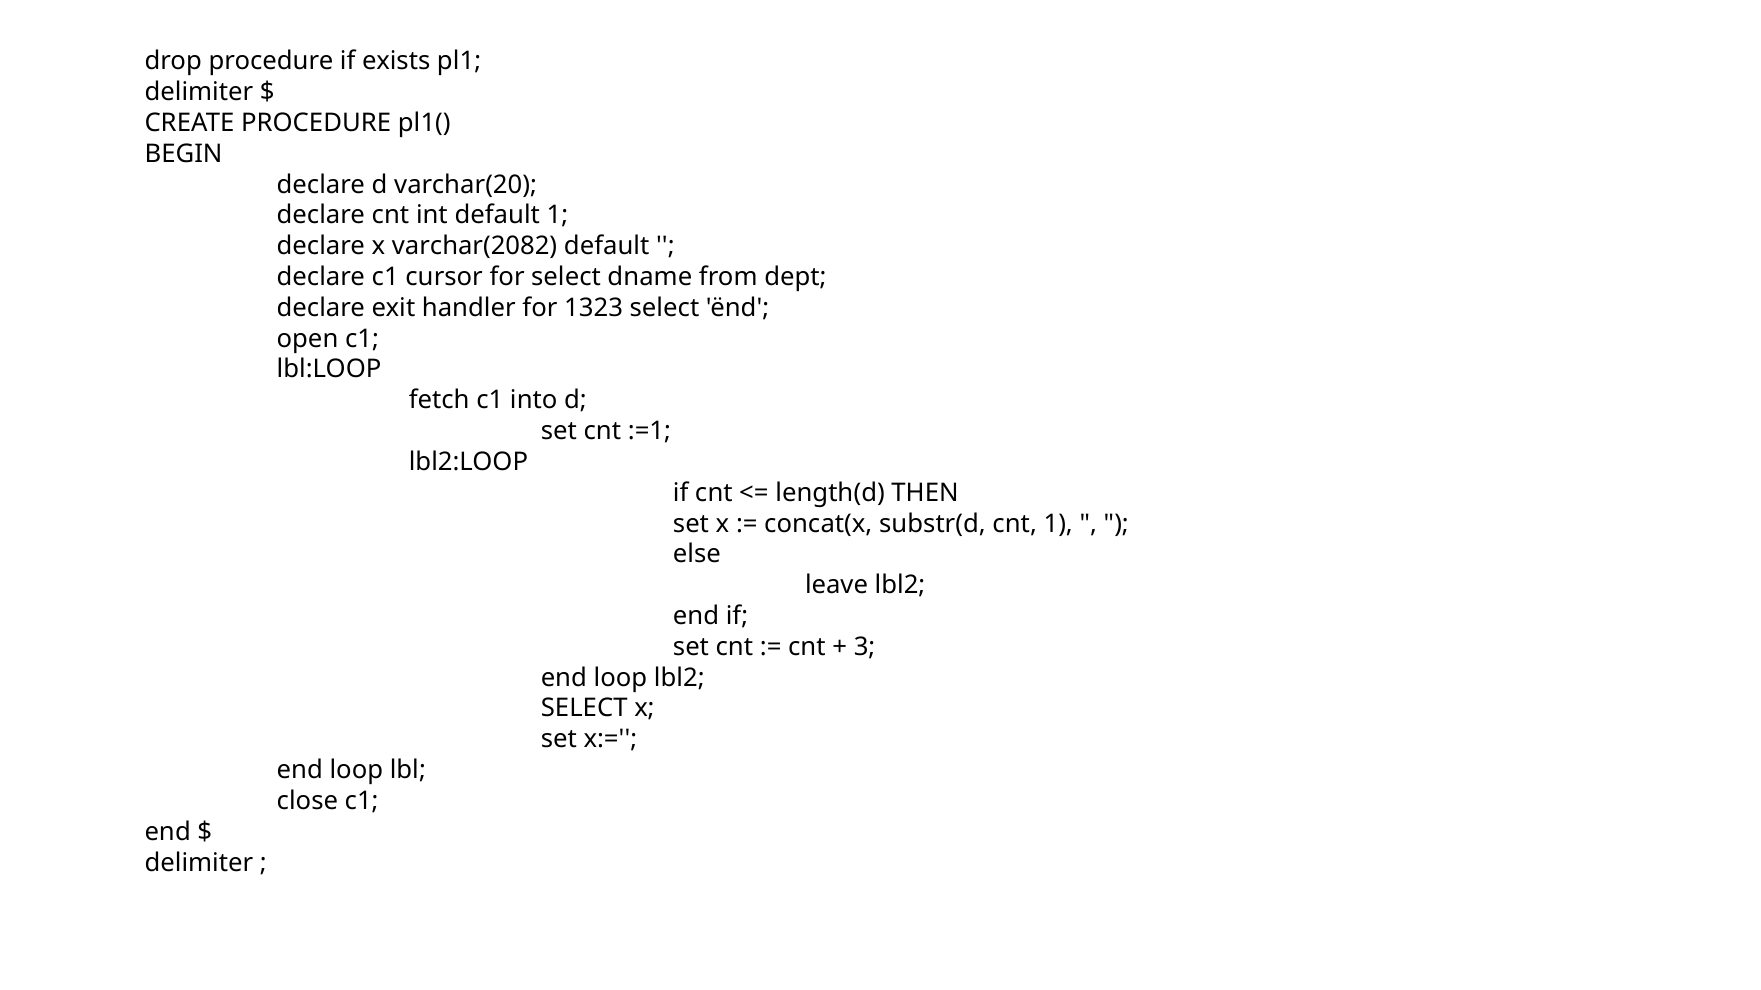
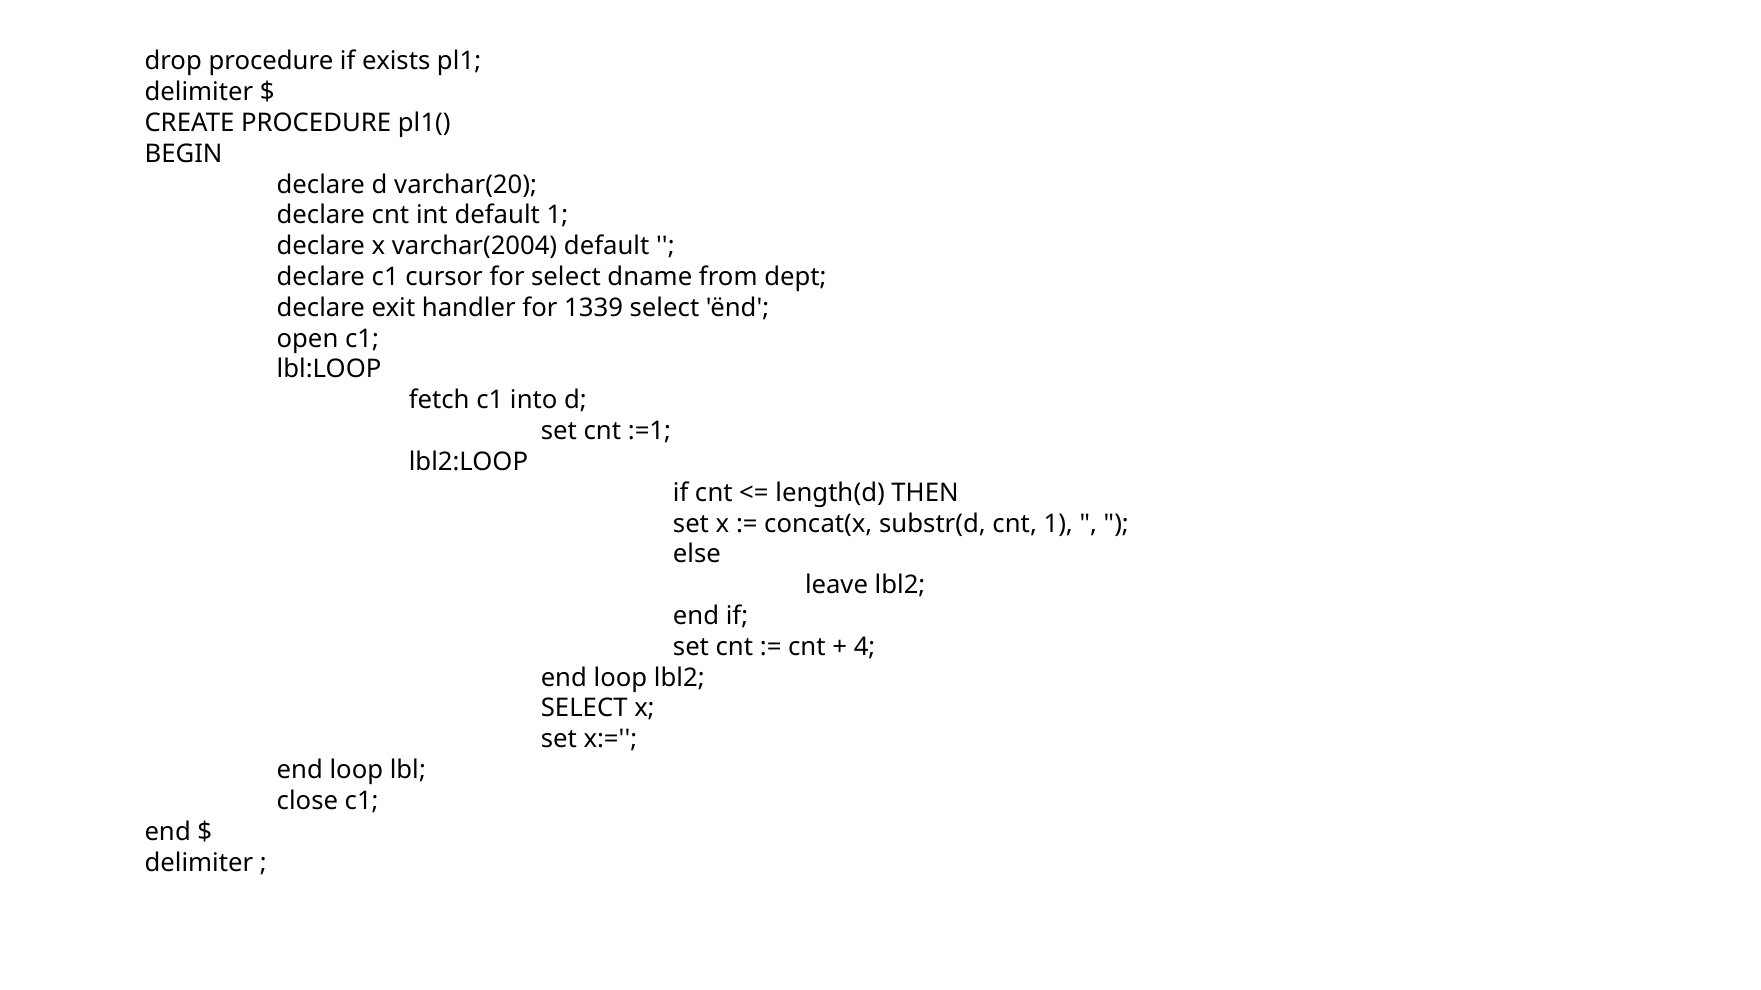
varchar(2082: varchar(2082 -> varchar(2004
1323: 1323 -> 1339
3: 3 -> 4
